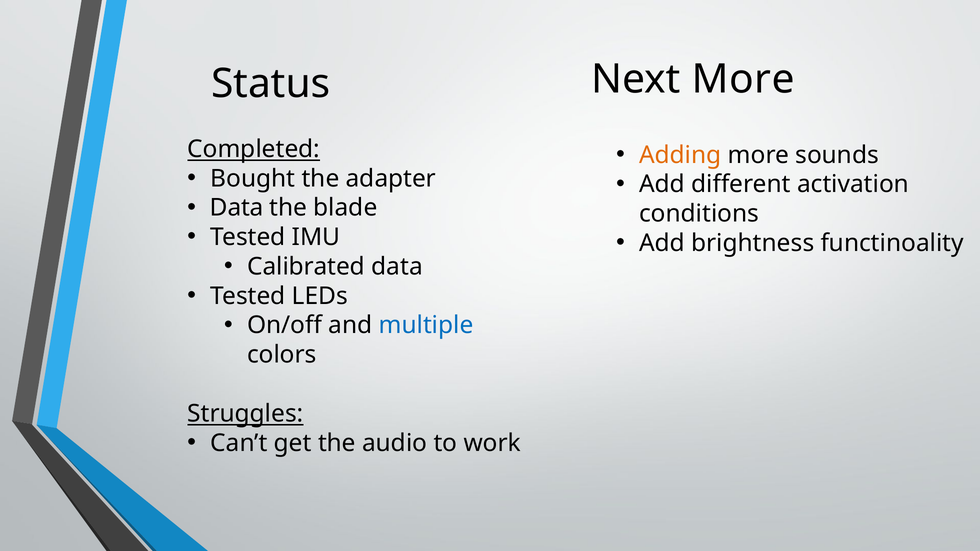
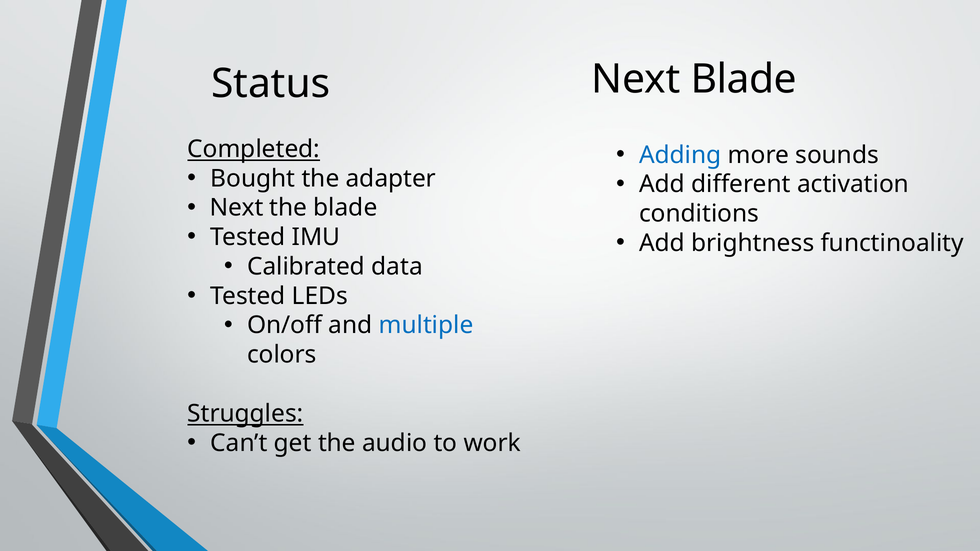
Next More: More -> Blade
Adding colour: orange -> blue
Data at (237, 208): Data -> Next
